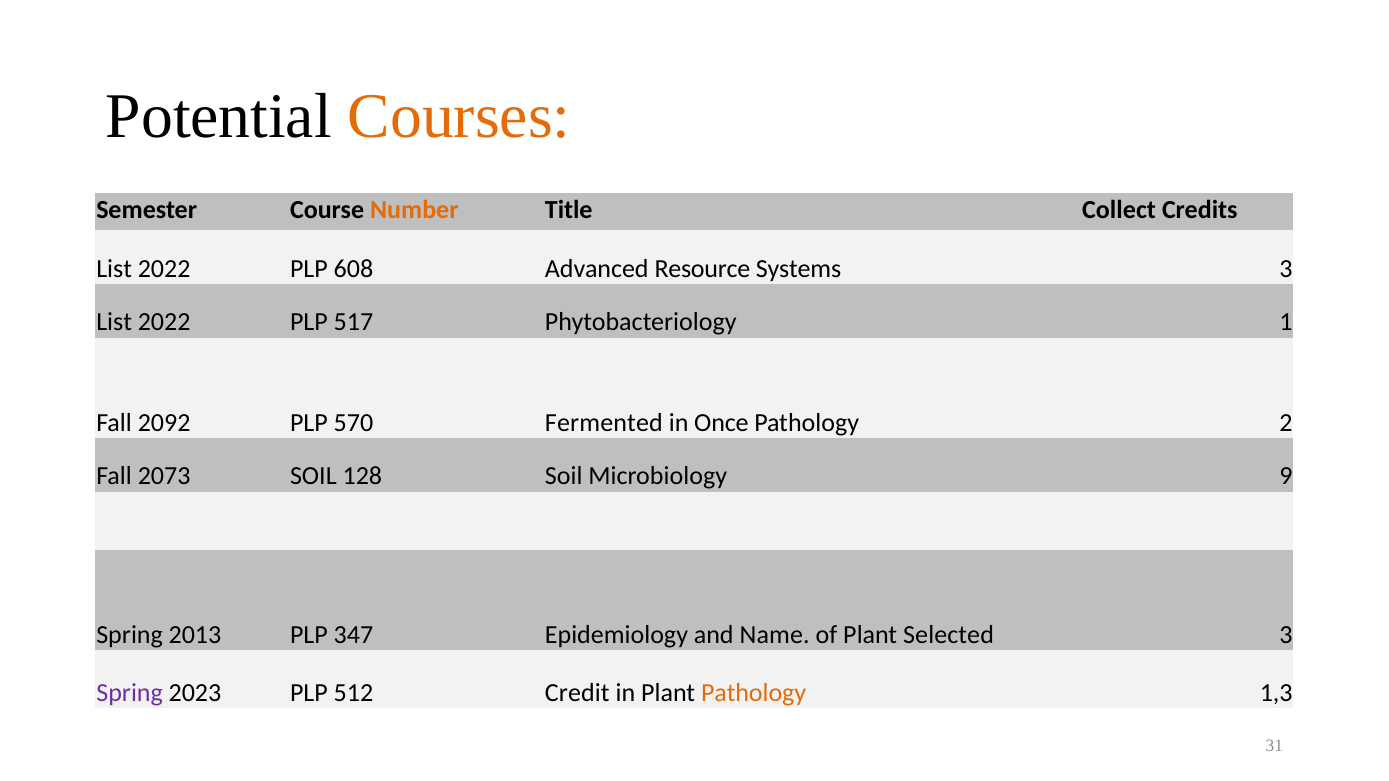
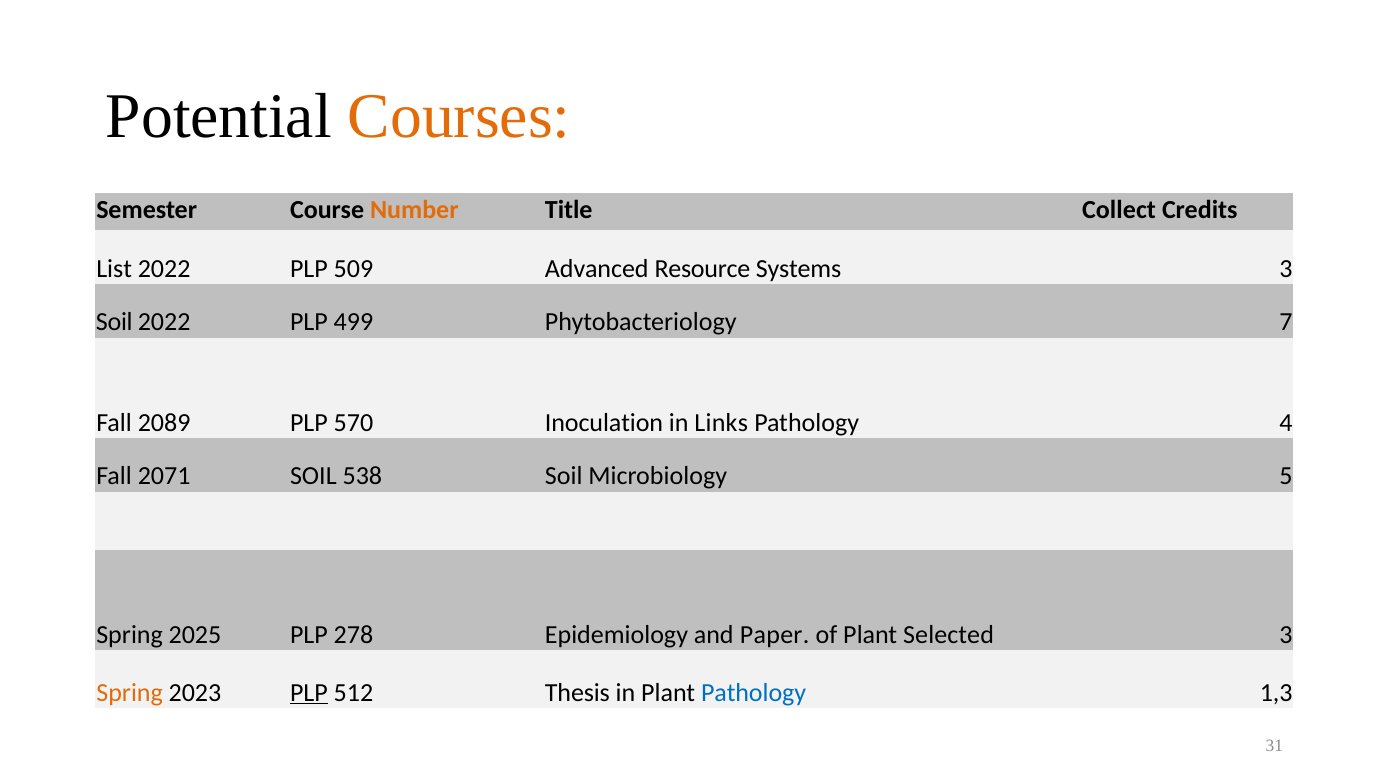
608: 608 -> 509
List at (114, 322): List -> Soil
517: 517 -> 499
1: 1 -> 7
2092: 2092 -> 2089
Fermented: Fermented -> Inoculation
Once: Once -> Links
2: 2 -> 4
2073: 2073 -> 2071
128: 128 -> 538
9: 9 -> 5
2013: 2013 -> 2025
347: 347 -> 278
Name: Name -> Paper
Spring at (130, 693) colour: purple -> orange
PLP at (309, 693) underline: none -> present
Credit: Credit -> Thesis
Pathology at (754, 693) colour: orange -> blue
